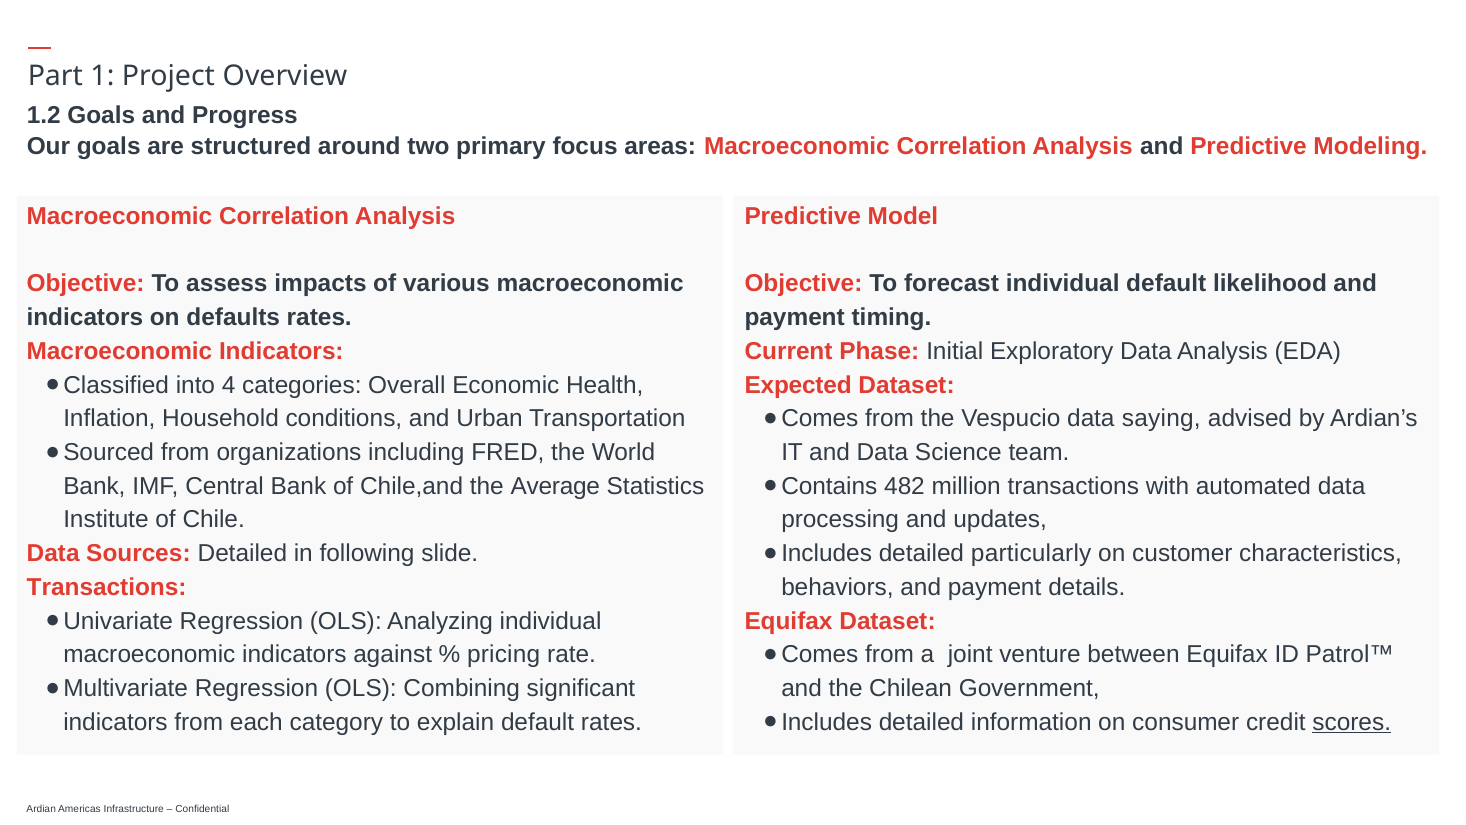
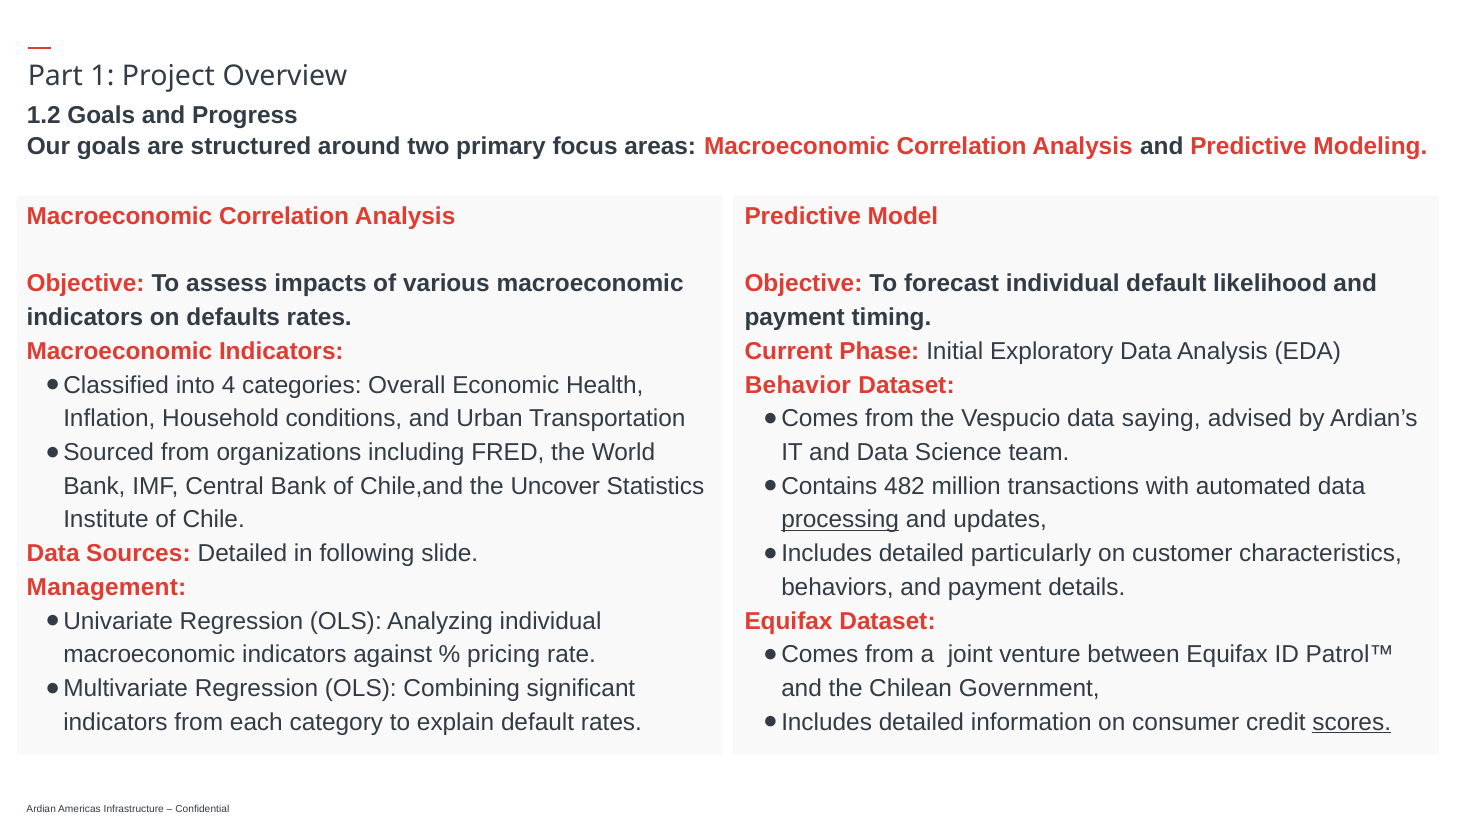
Expected: Expected -> Behavior
Average: Average -> Uncover
processing underline: none -> present
Transactions at (107, 587): Transactions -> Management
